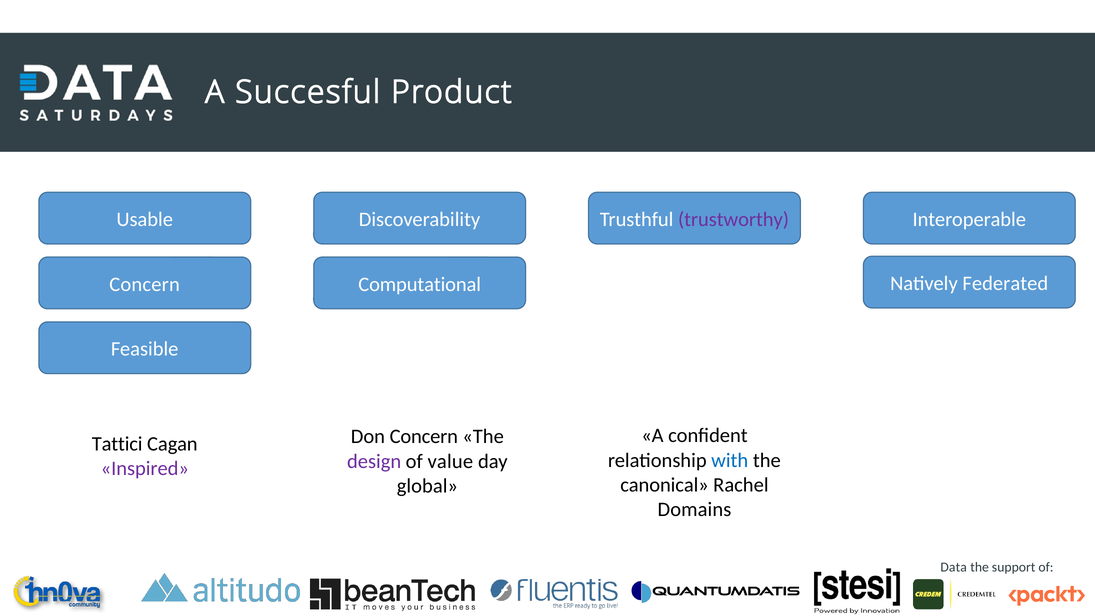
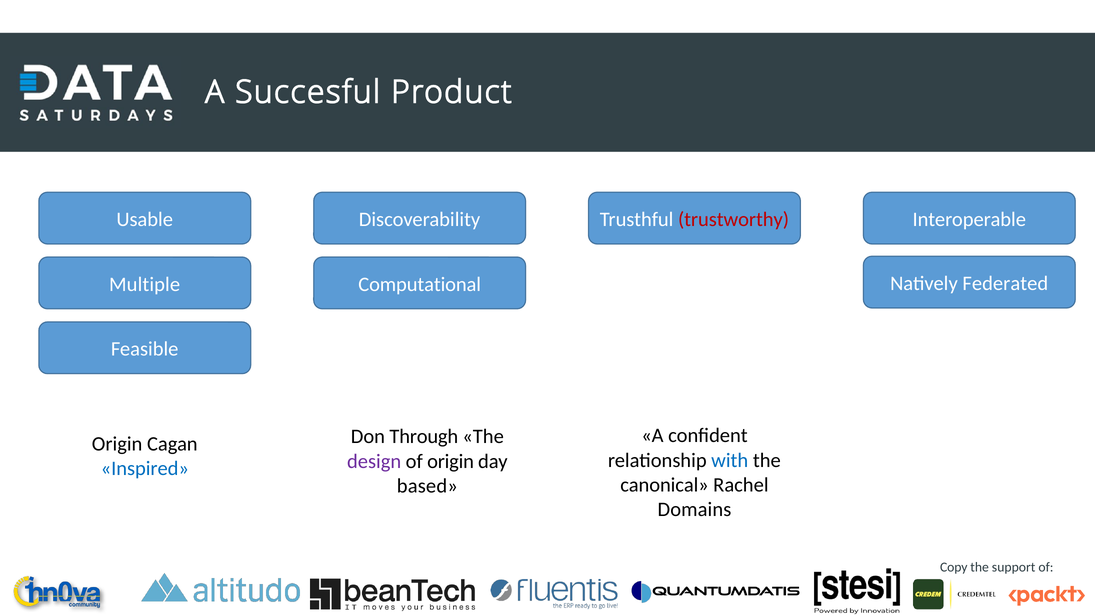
trustworthy colour: purple -> red
Concern at (145, 284): Concern -> Multiple
Don Concern: Concern -> Through
Tattici at (117, 444): Tattici -> Origin
of value: value -> origin
Inspired colour: purple -> blue
global: global -> based
Data: Data -> Copy
